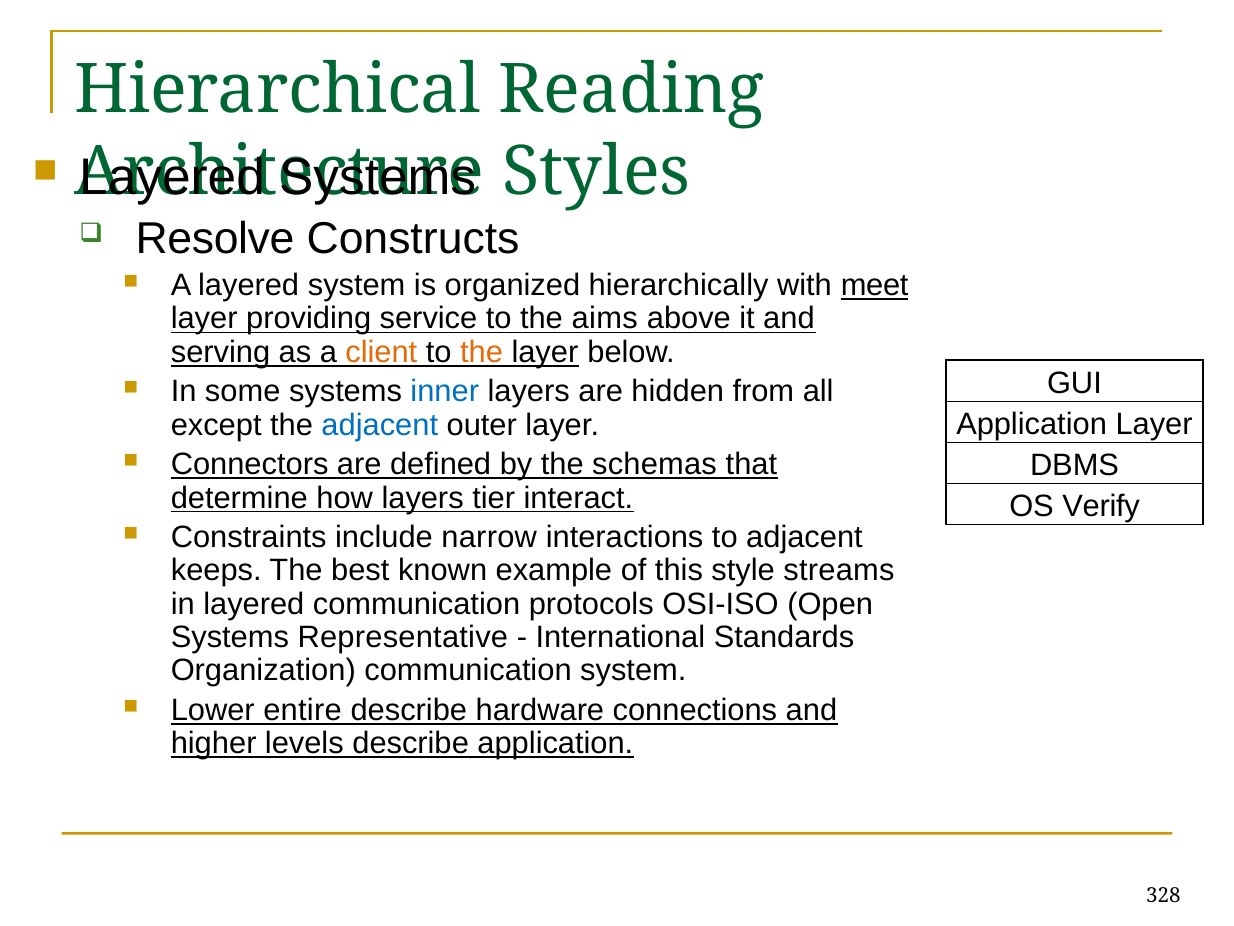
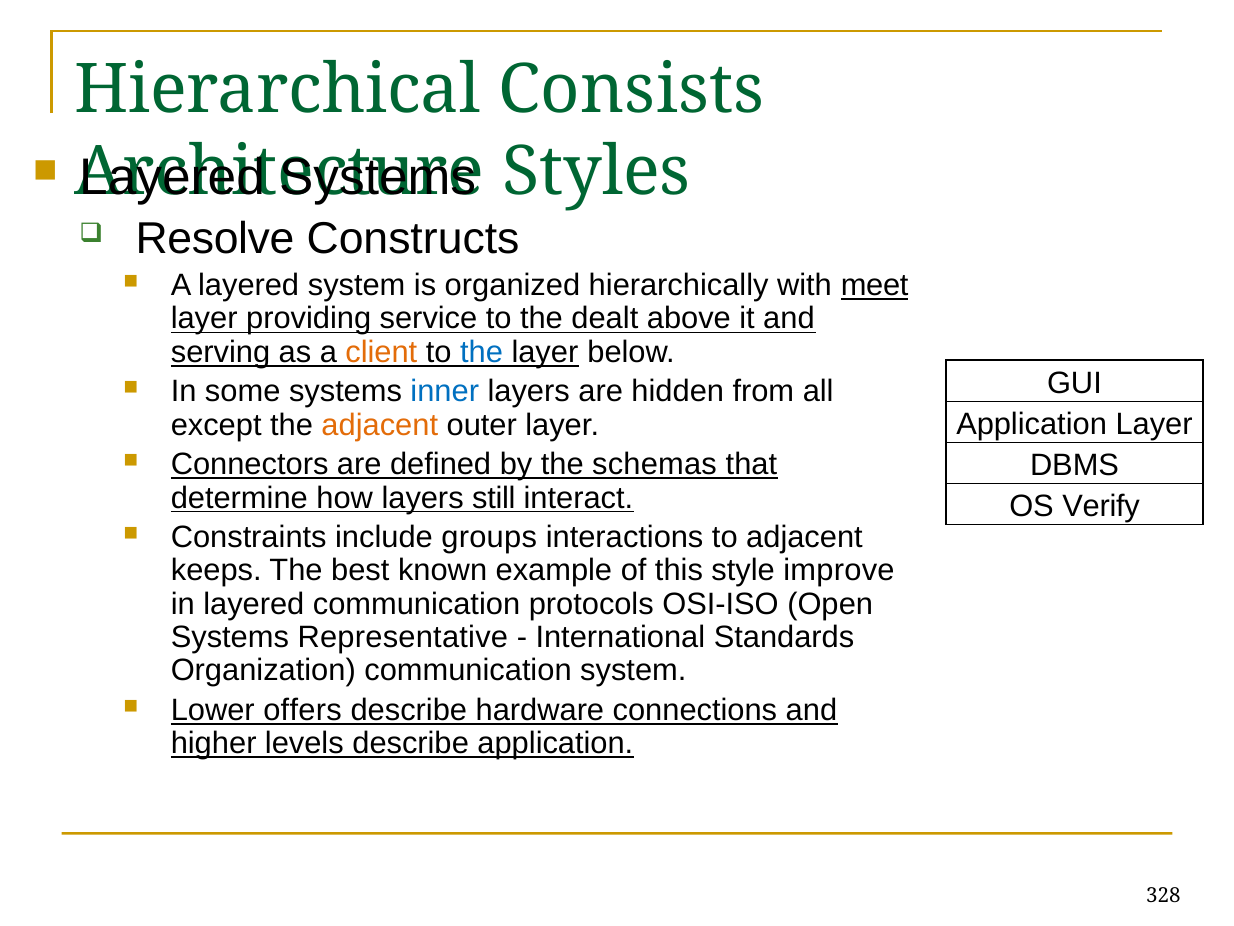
Reading: Reading -> Consists
aims: aims -> dealt
the at (482, 352) colour: orange -> blue
adjacent at (380, 425) colour: blue -> orange
tier: tier -> still
narrow: narrow -> groups
streams: streams -> improve
entire: entire -> offers
